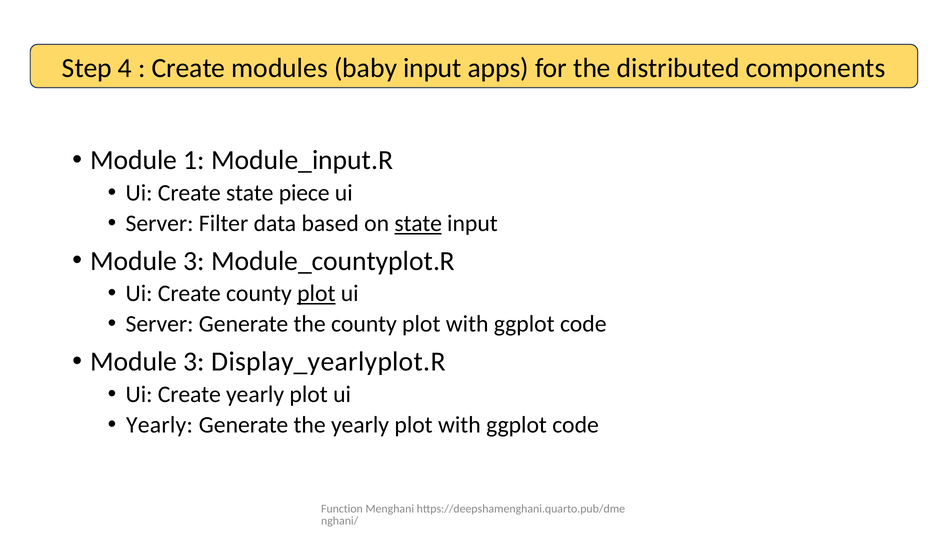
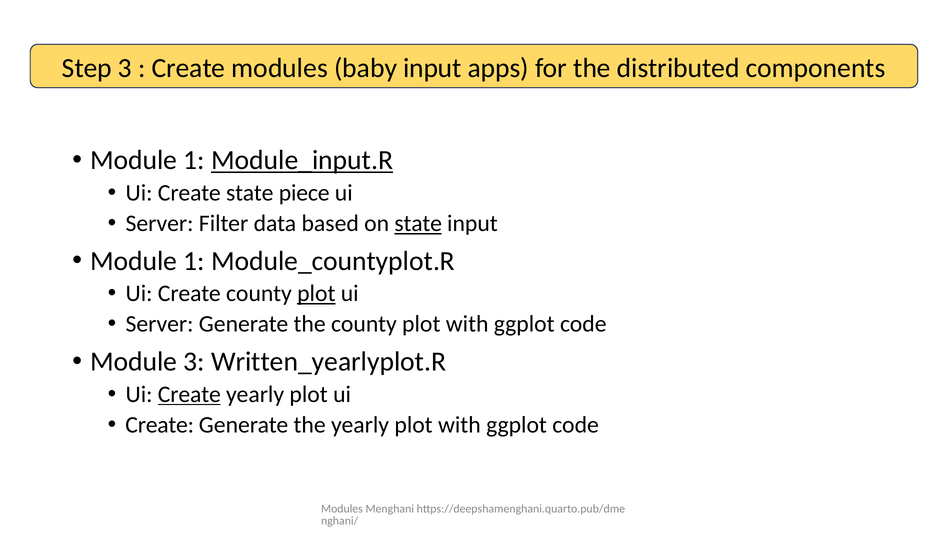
Step 4: 4 -> 3
Module_input.R underline: none -> present
3 at (194, 261): 3 -> 1
Display_yearlyplot.R: Display_yearlyplot.R -> Written_yearlyplot.R
Create at (189, 395) underline: none -> present
Yearly at (159, 425): Yearly -> Create
Function at (342, 509): Function -> Modules
